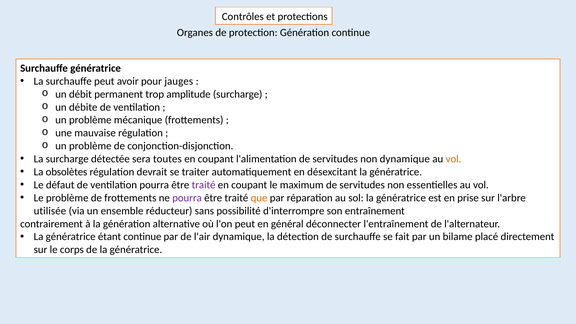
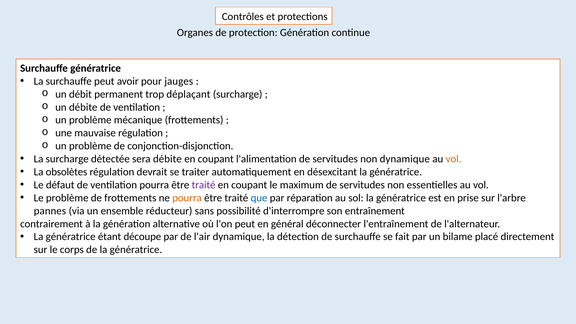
amplitude: amplitude -> déplaçant
sera toutes: toutes -> débite
pourra at (187, 198) colour: purple -> orange
que colour: orange -> blue
utilisée: utilisée -> pannes
étant continue: continue -> découpe
